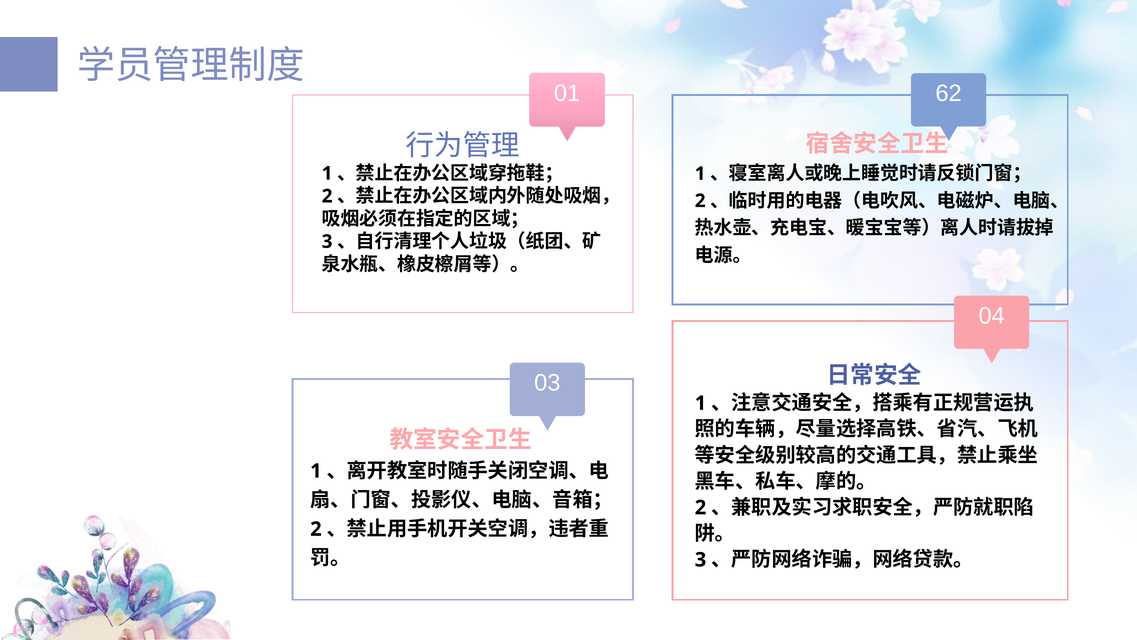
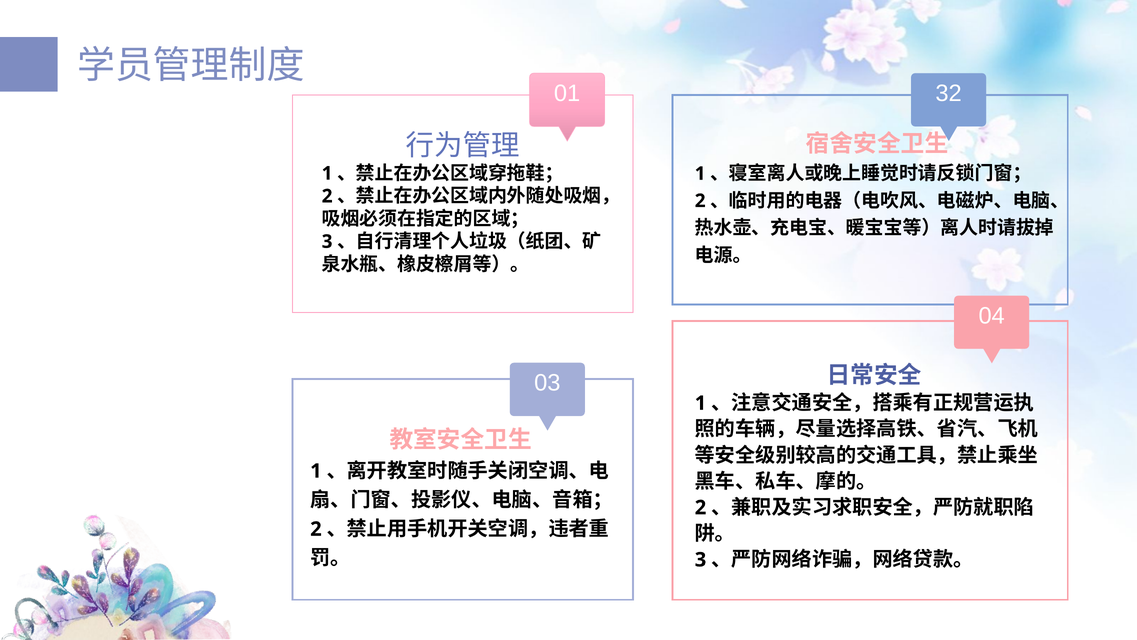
62: 62 -> 32
